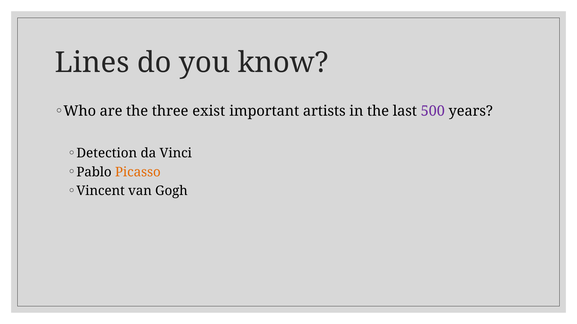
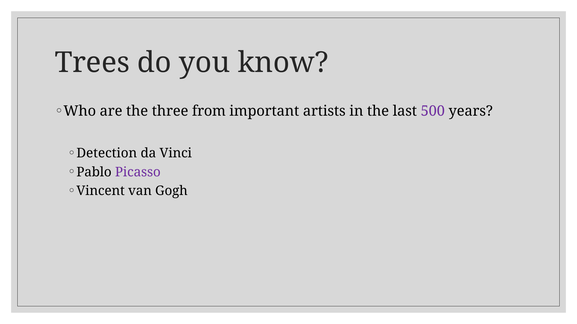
Lines: Lines -> Trees
exist: exist -> from
Picasso colour: orange -> purple
